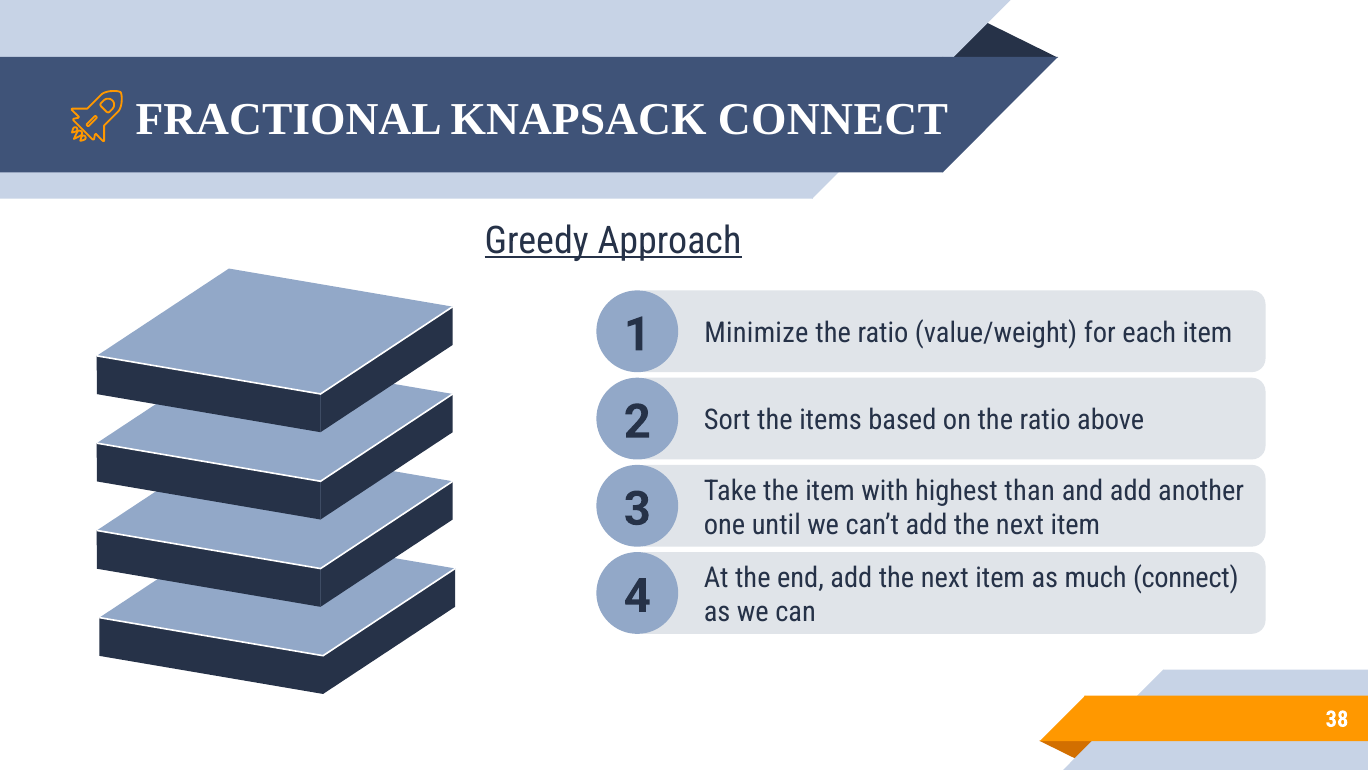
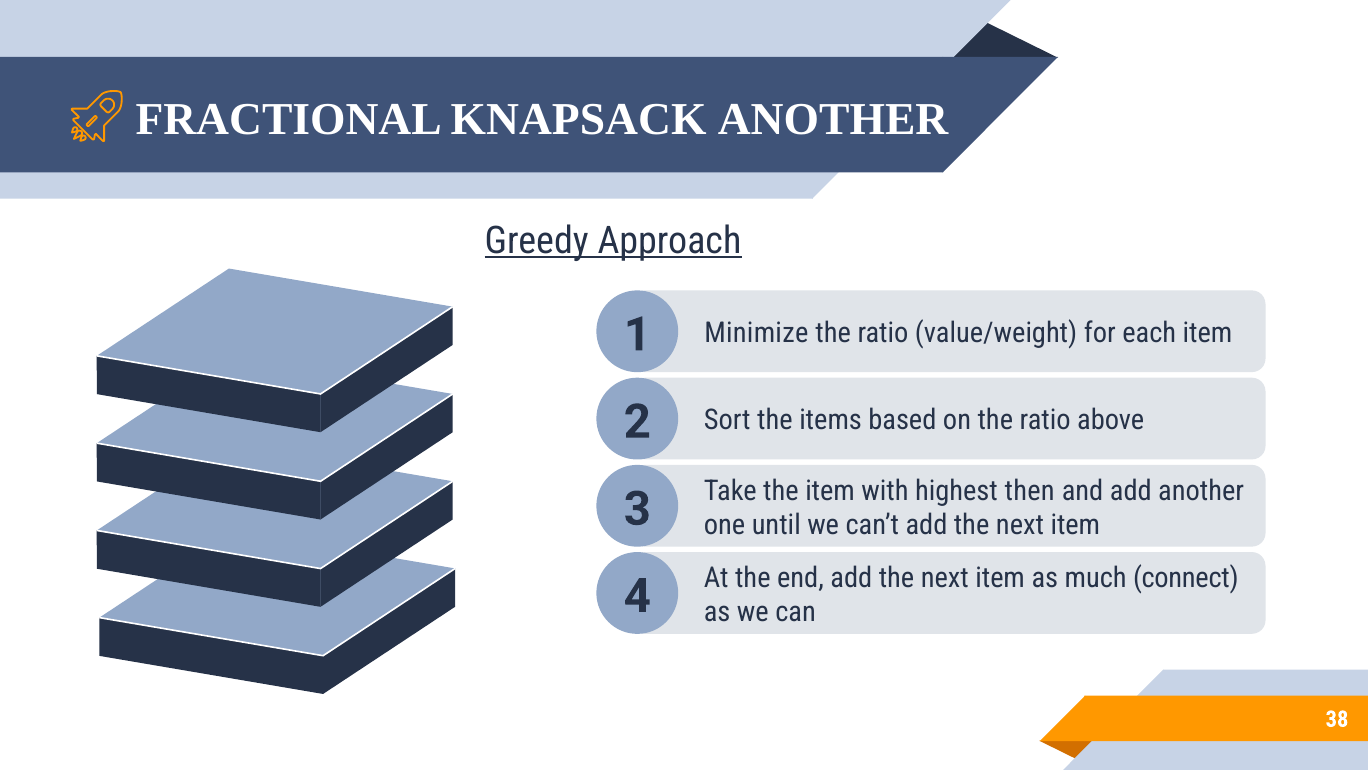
KNAPSACK CONNECT: CONNECT -> ANOTHER
than: than -> then
